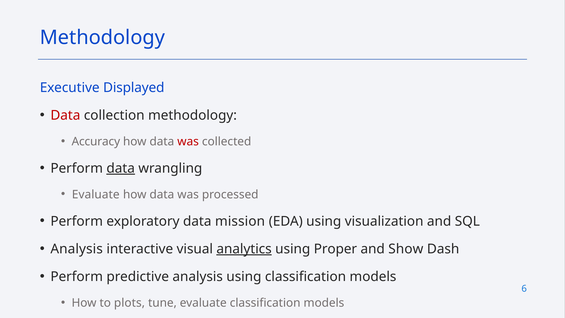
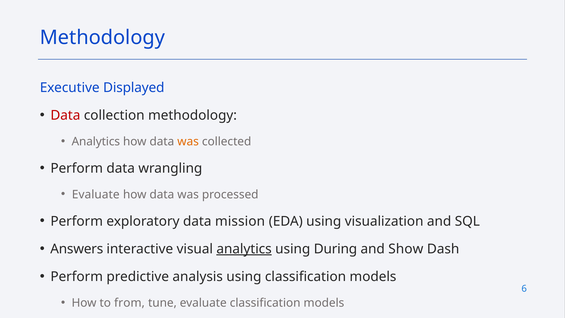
Accuracy at (96, 141): Accuracy -> Analytics
was at (188, 141) colour: red -> orange
data at (121, 168) underline: present -> none
Analysis at (77, 249): Analysis -> Answers
Proper: Proper -> During
plots: plots -> from
